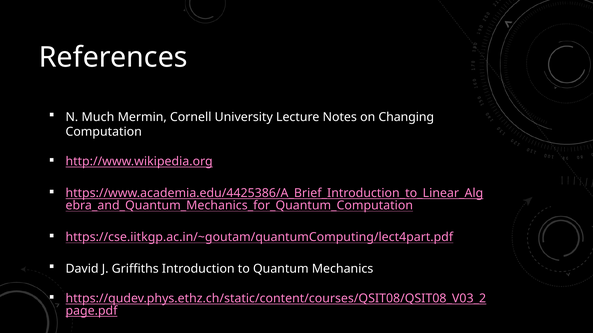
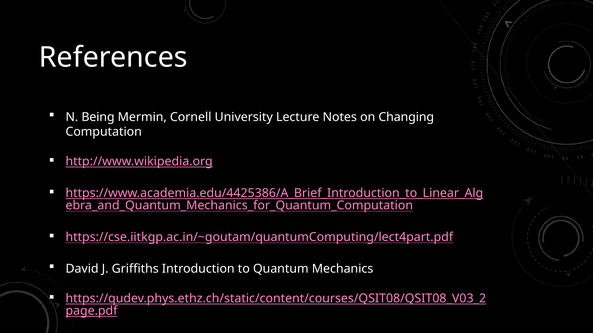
Much: Much -> Being
